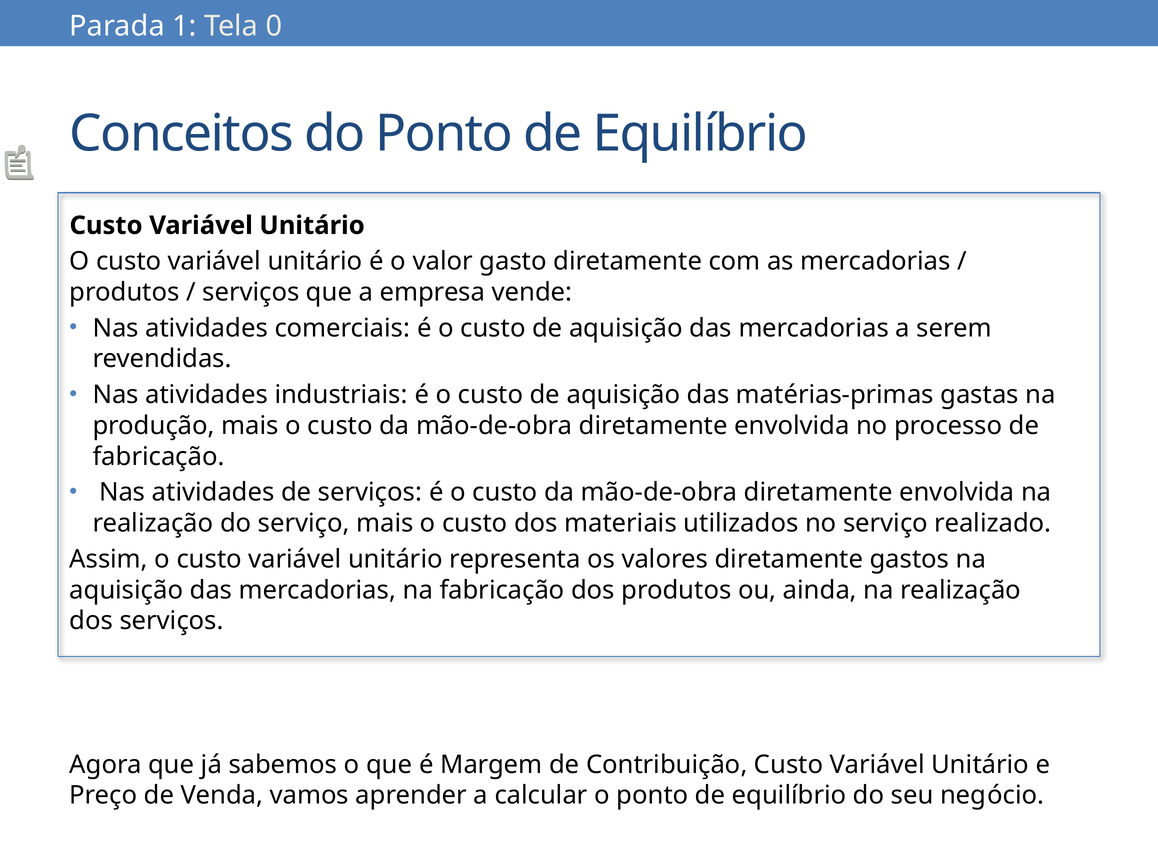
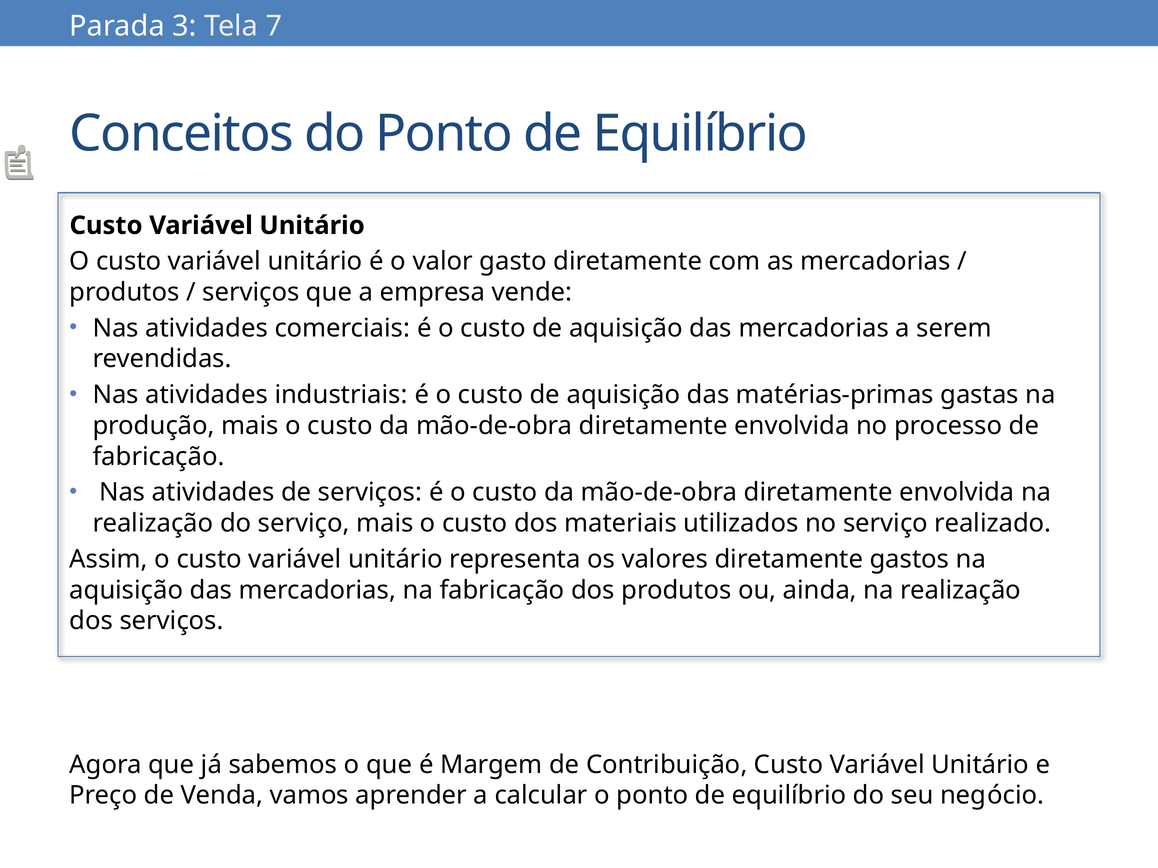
1: 1 -> 3
0: 0 -> 7
